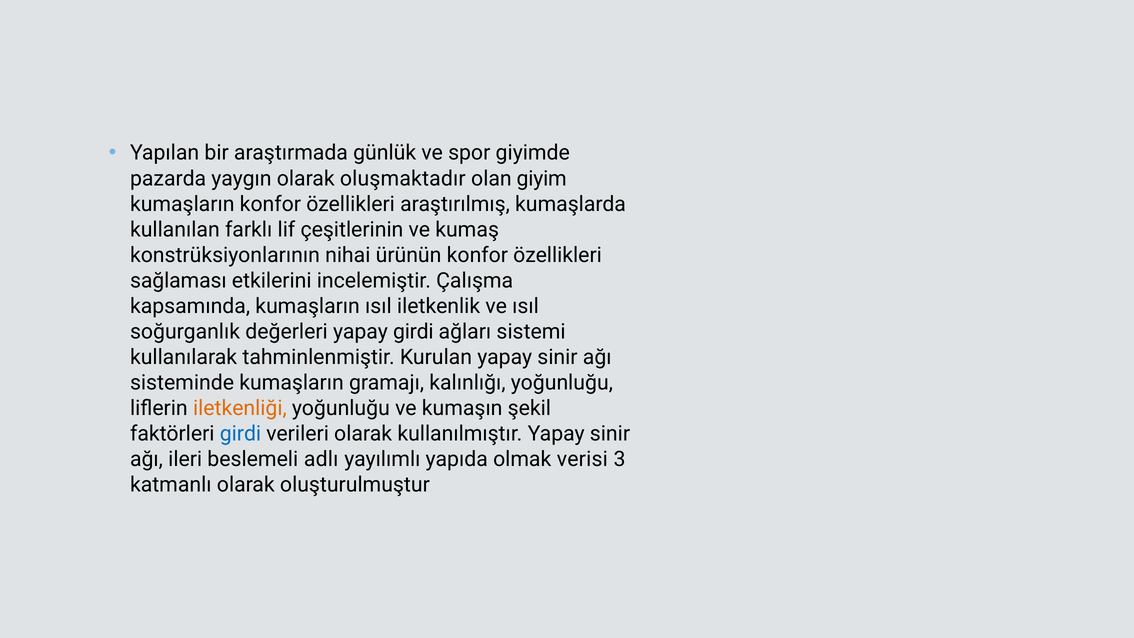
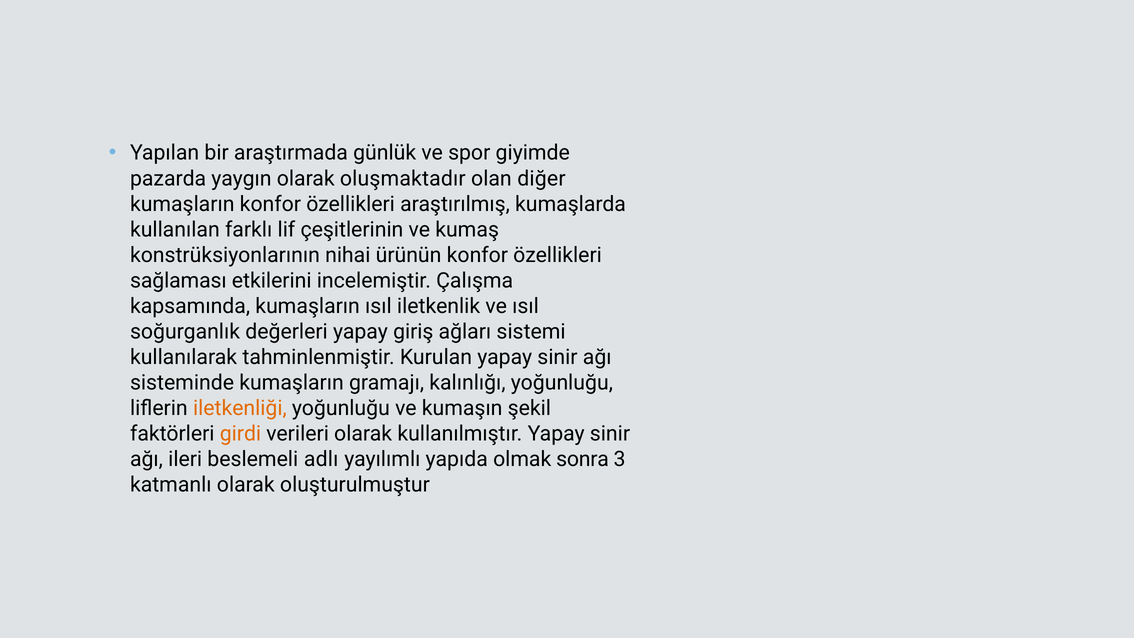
giyim: giyim -> diğer
yapay girdi: girdi -> giriş
girdi at (240, 434) colour: blue -> orange
verisi: verisi -> sonra
